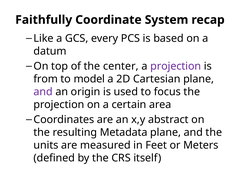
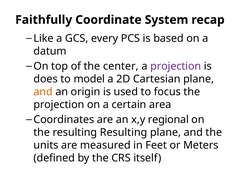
from: from -> does
and at (43, 92) colour: purple -> orange
abstract: abstract -> regional
resulting Metadata: Metadata -> Resulting
